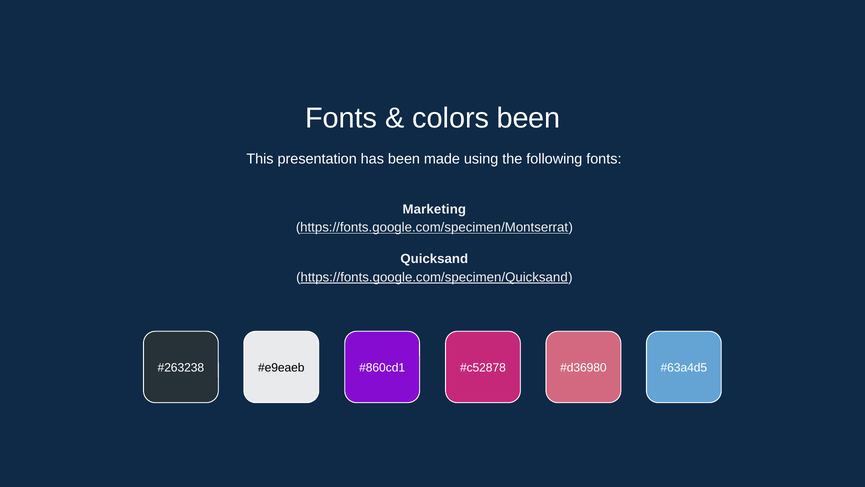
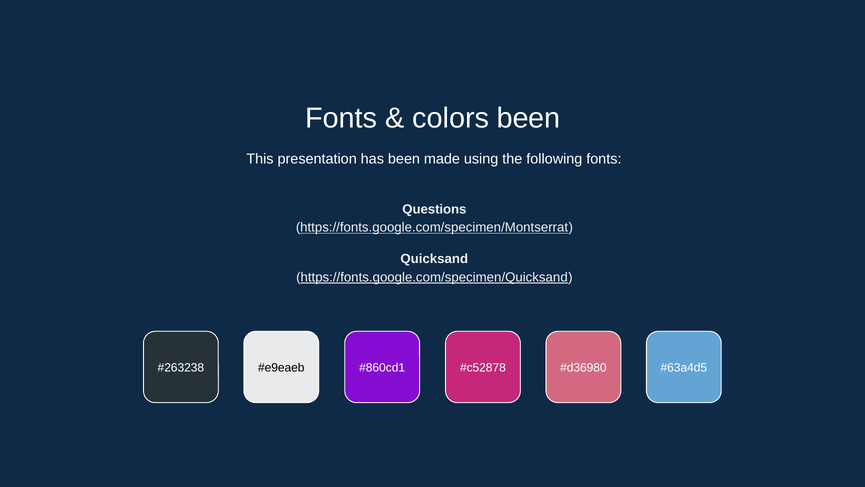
Marketing: Marketing -> Questions
